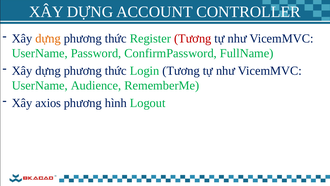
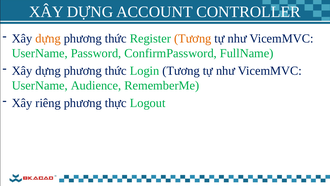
Tương at (193, 38) colour: red -> orange
axios: axios -> riêng
hình: hình -> thực
